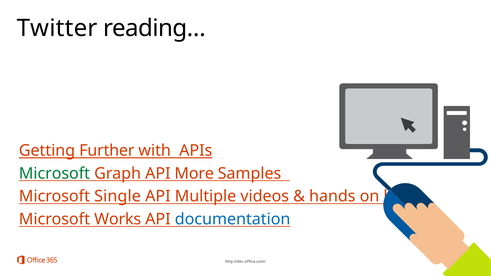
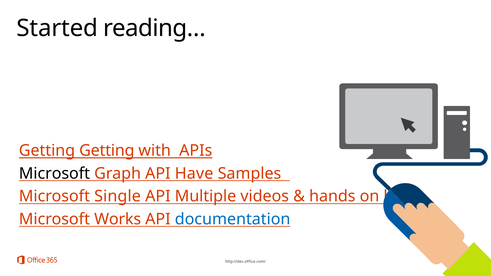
Twitter: Twitter -> Started
Getting Further: Further -> Getting
Microsoft at (54, 174) colour: green -> black
More: More -> Have
